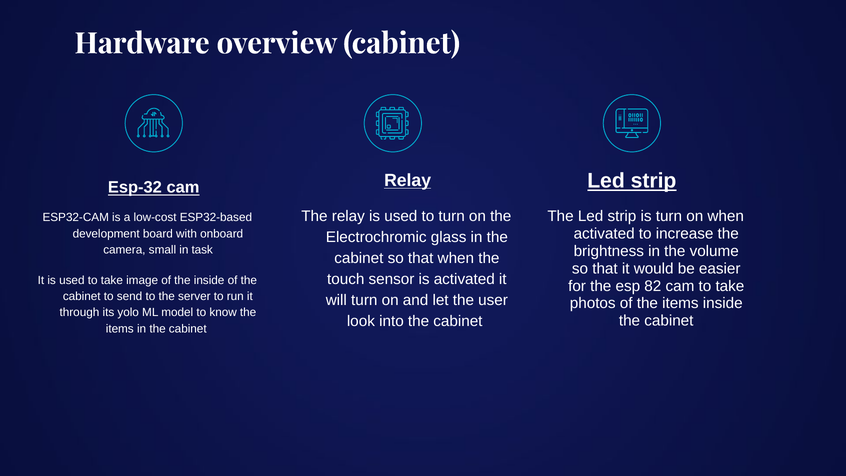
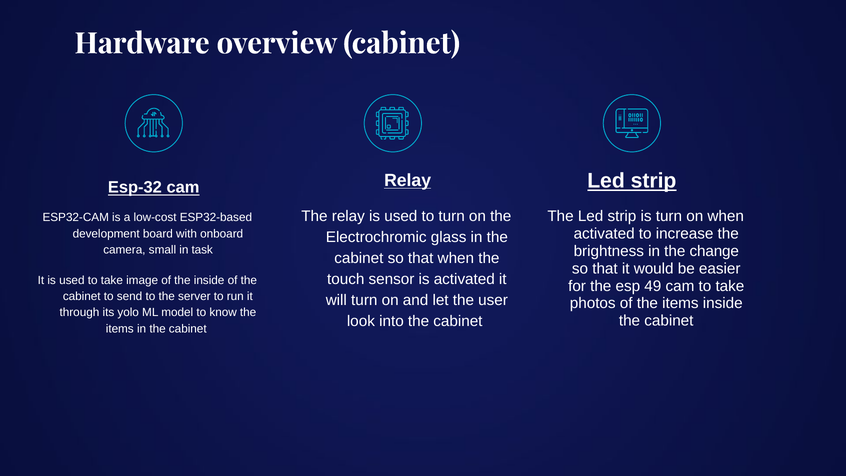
volume: volume -> change
82: 82 -> 49
